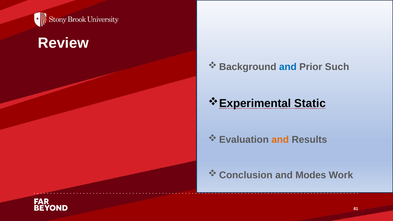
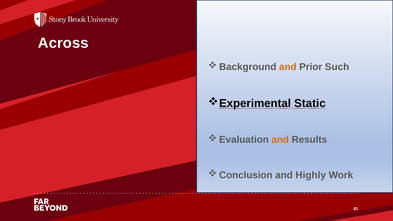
Review: Review -> Across
and at (288, 67) colour: blue -> orange
Modes: Modes -> Highly
